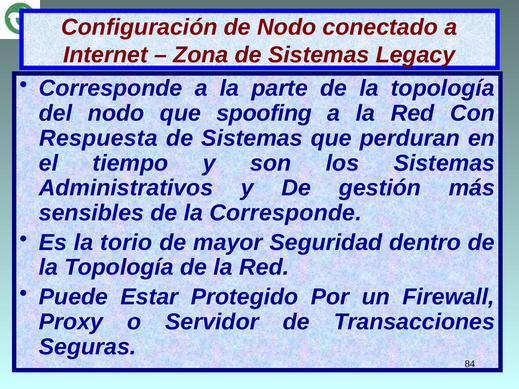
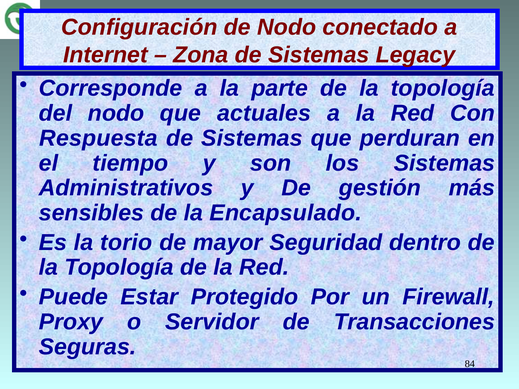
spoofing: spoofing -> actuales
la Corresponde: Corresponde -> Encapsulado
